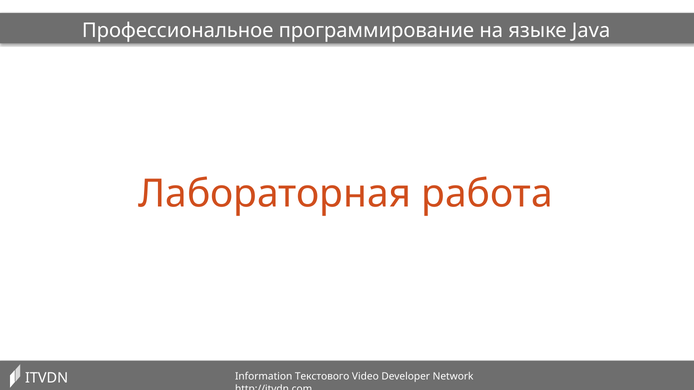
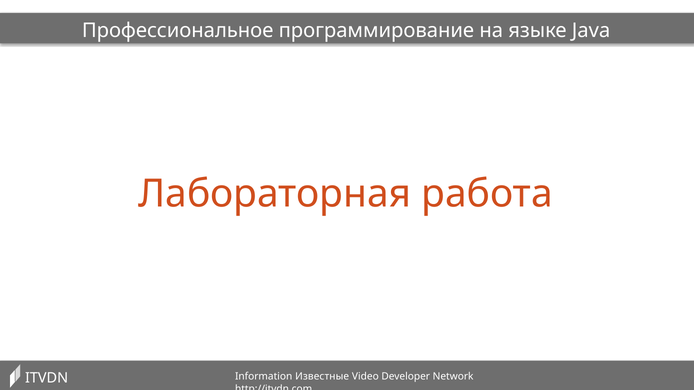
Текстового: Текстового -> Известные
